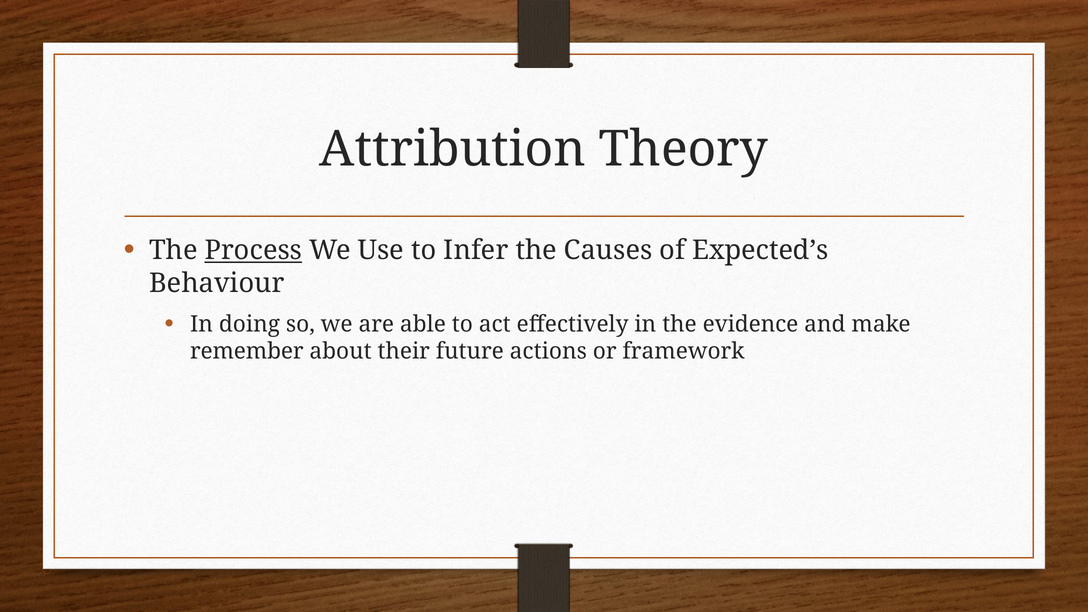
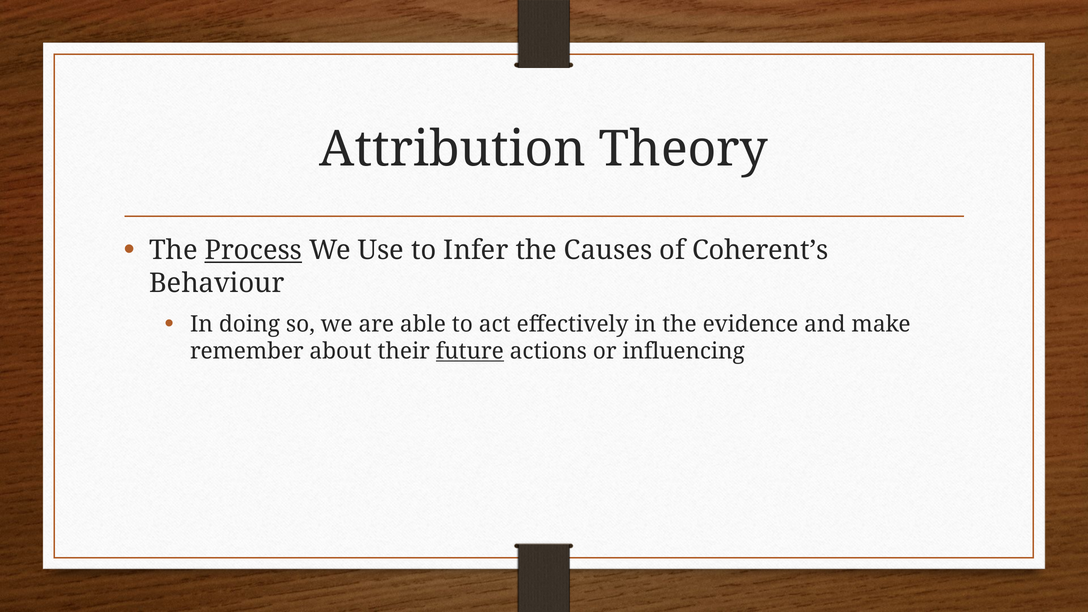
Expected’s: Expected’s -> Coherent’s
future underline: none -> present
framework: framework -> influencing
